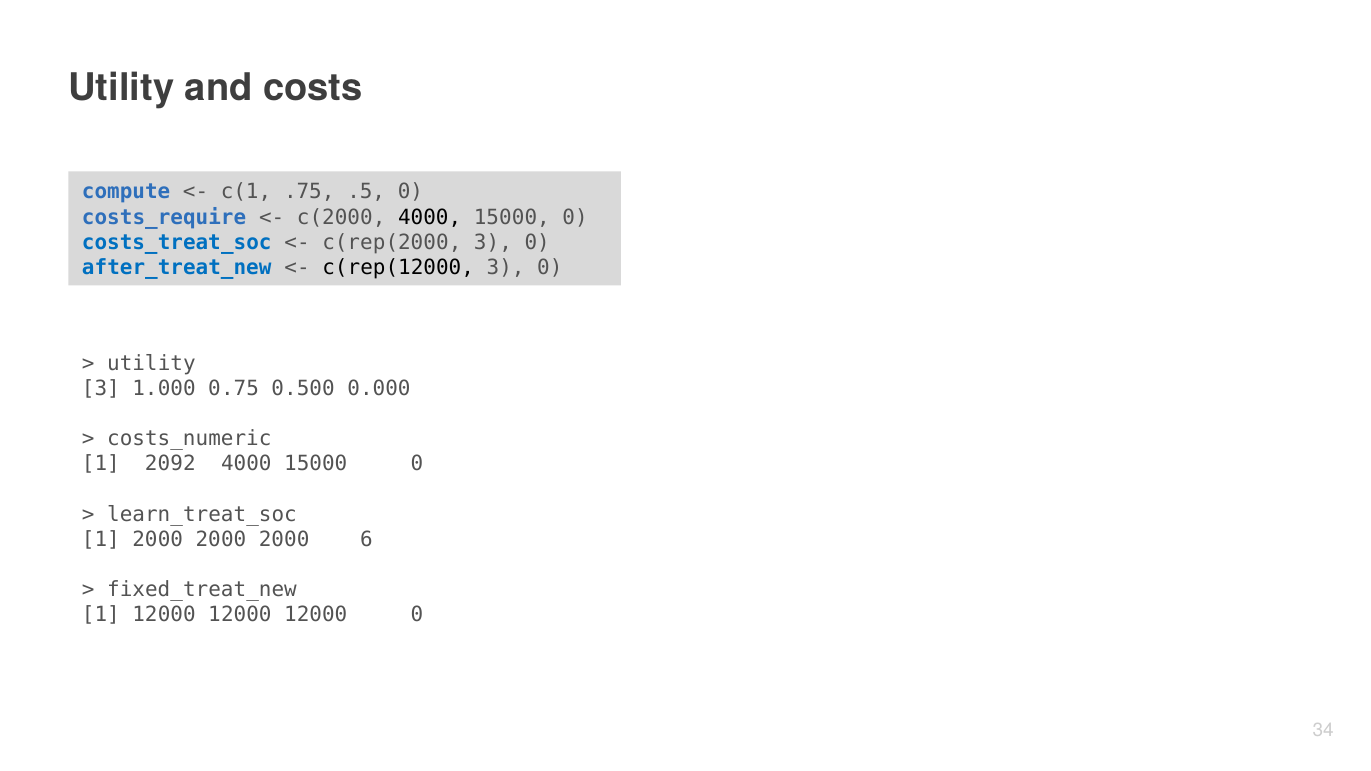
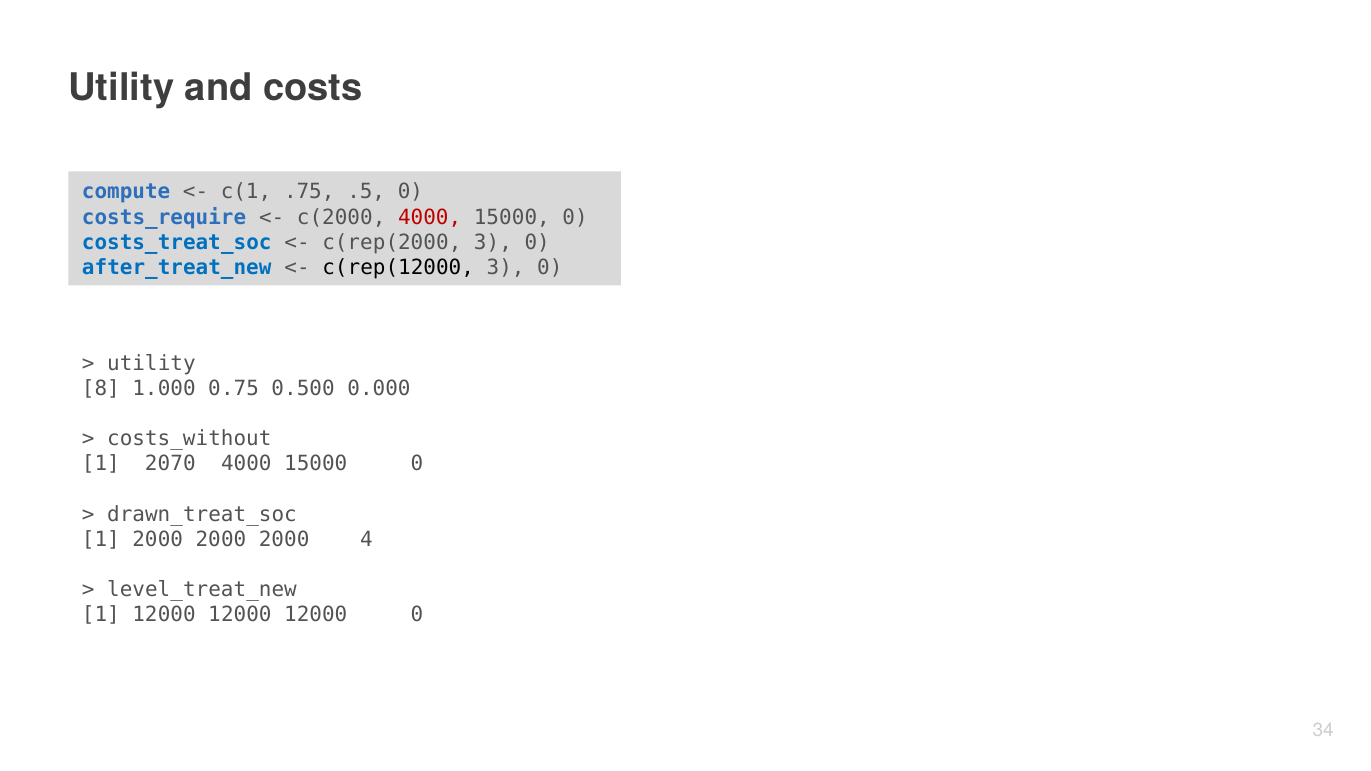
4000 at (430, 217) colour: black -> red
3 at (101, 389): 3 -> 8
costs_numeric: costs_numeric -> costs_without
2092: 2092 -> 2070
learn_treat_soc: learn_treat_soc -> drawn_treat_soc
6: 6 -> 4
fixed_treat_new: fixed_treat_new -> level_treat_new
